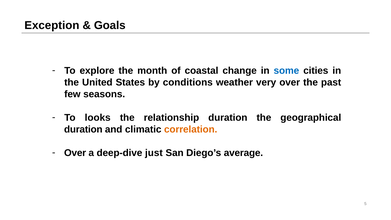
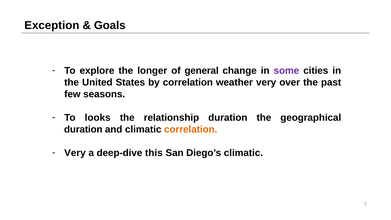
month: month -> longer
coastal: coastal -> general
some colour: blue -> purple
by conditions: conditions -> correlation
Over at (75, 153): Over -> Very
just: just -> this
Diego’s average: average -> climatic
